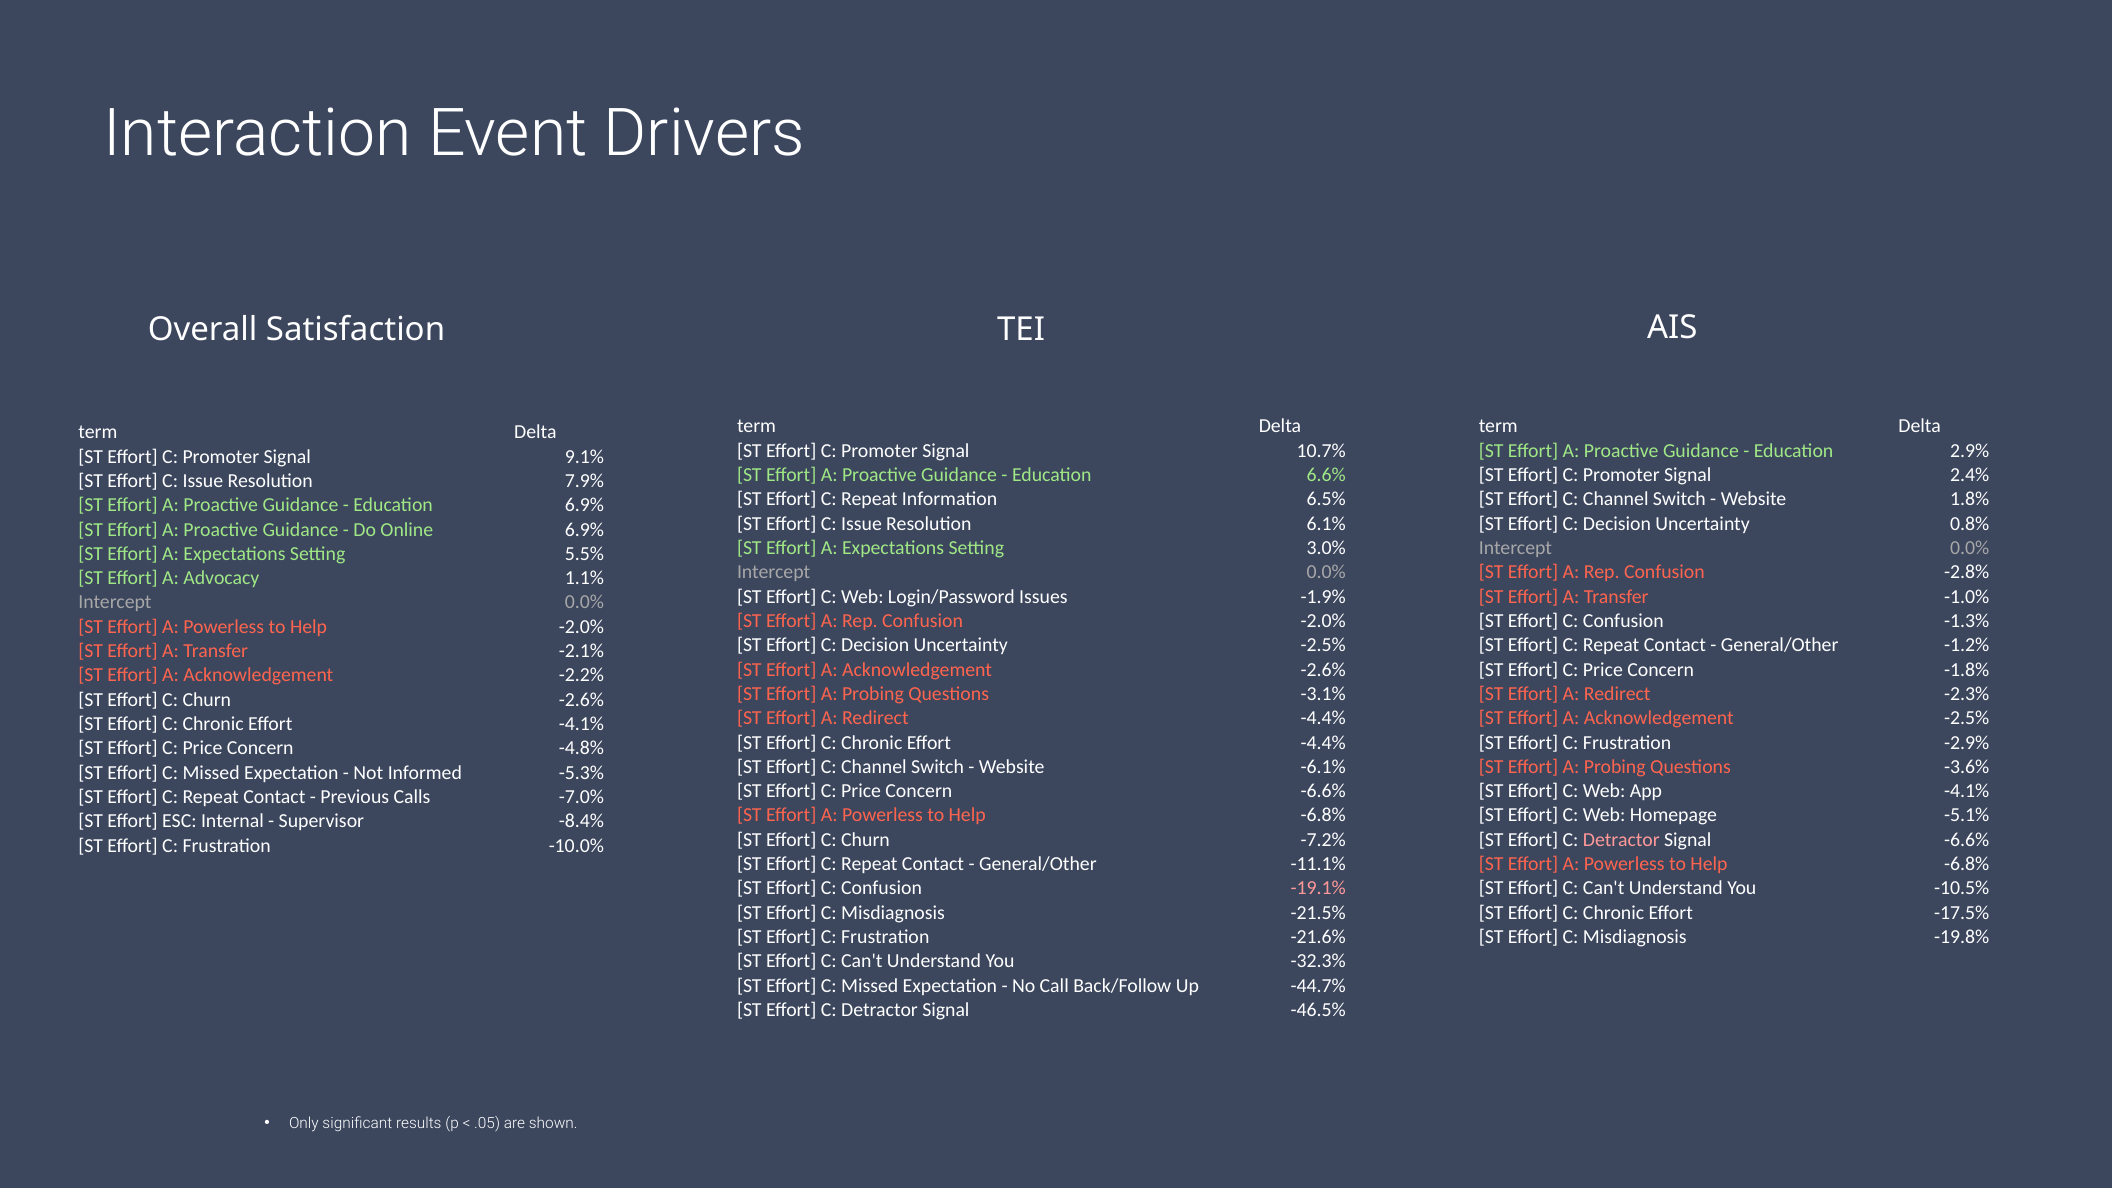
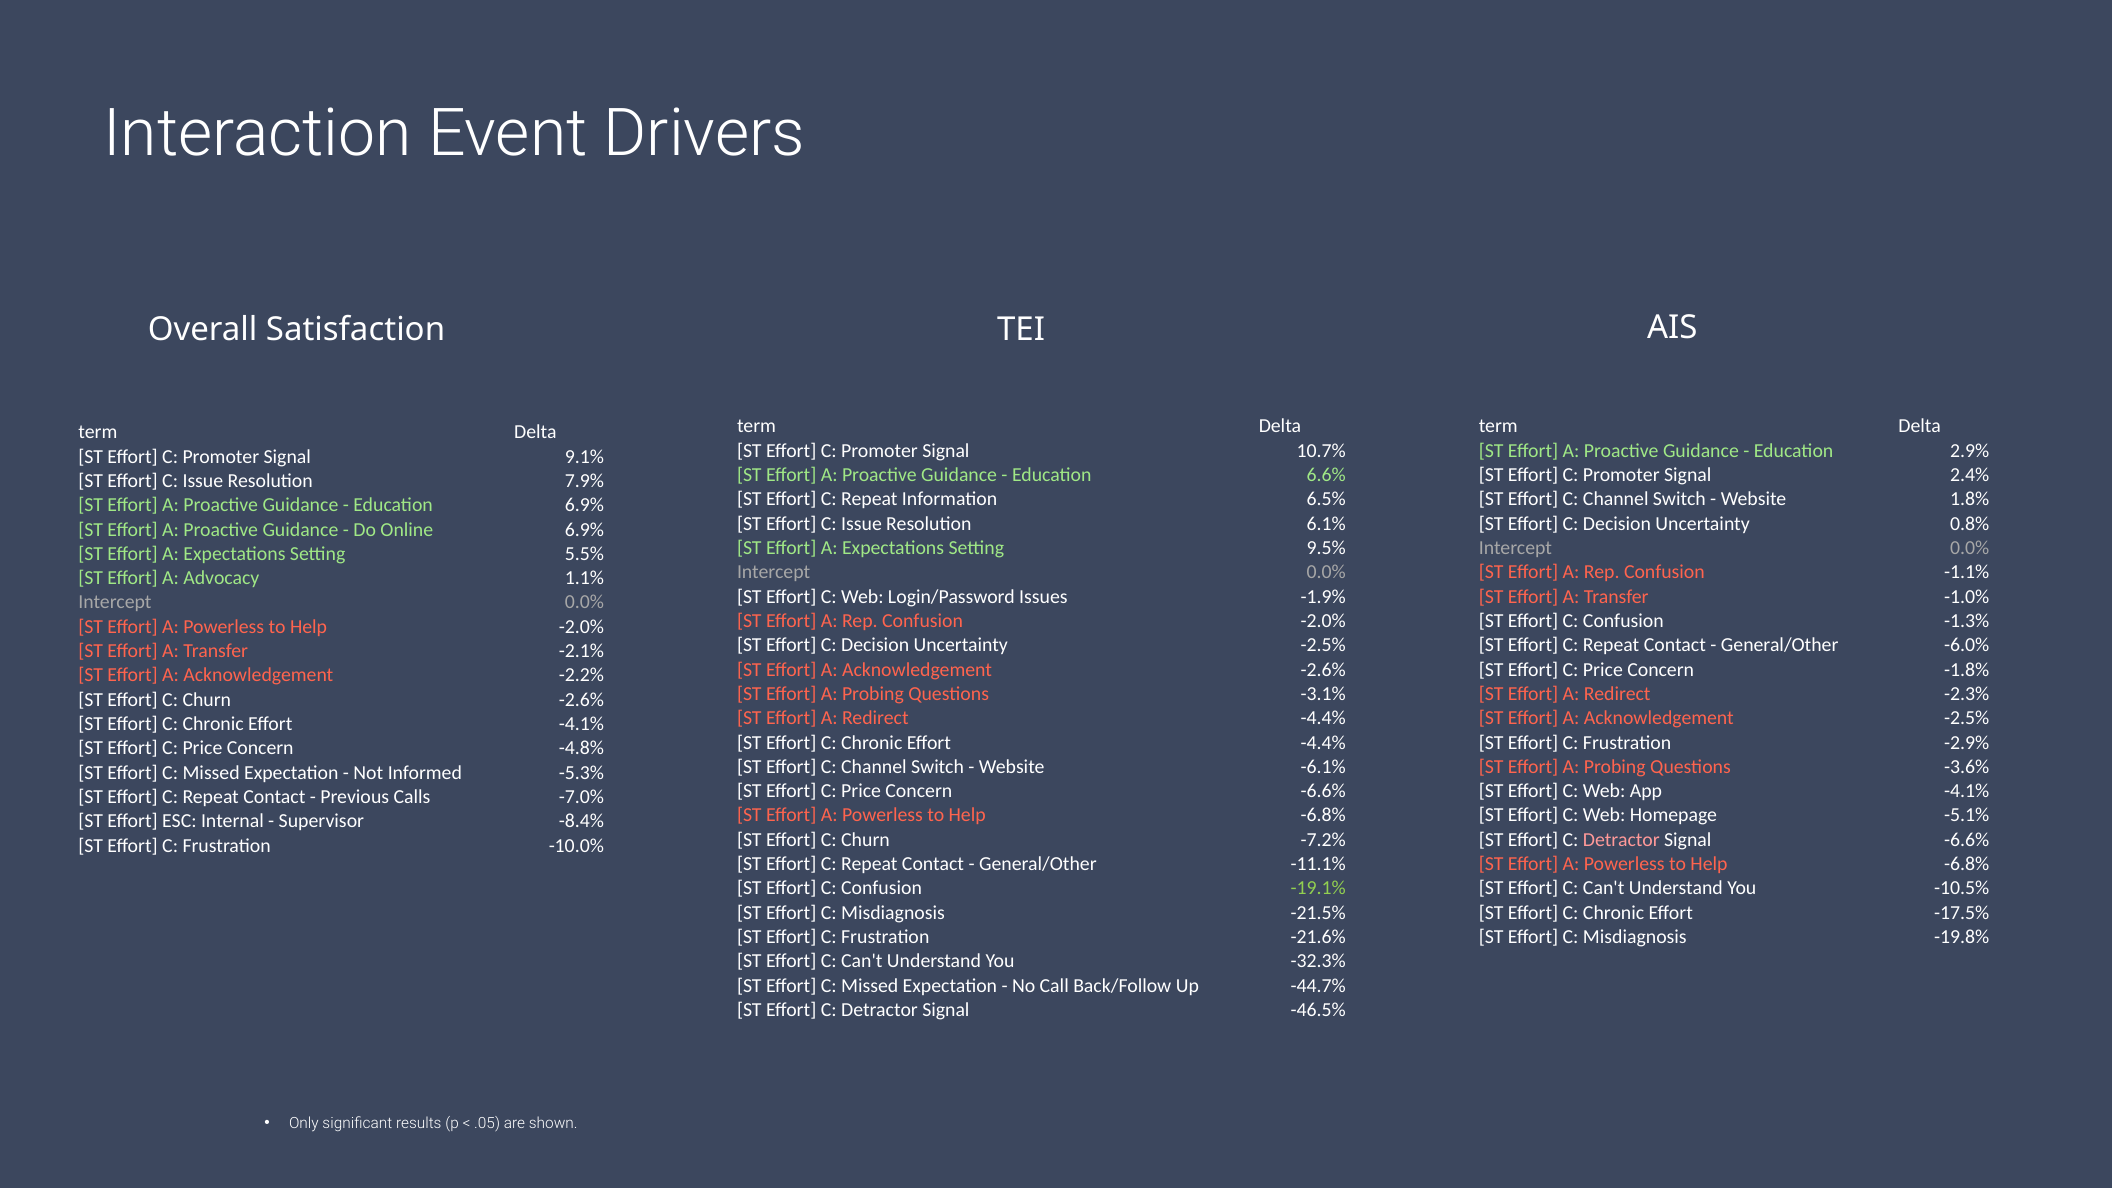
3.0%: 3.0% -> 9.5%
-2.8%: -2.8% -> -1.1%
-1.2%: -1.2% -> -6.0%
-19.1% colour: pink -> light green
